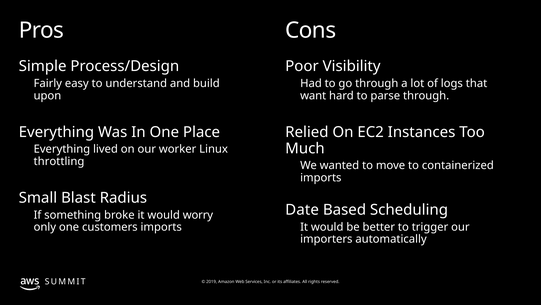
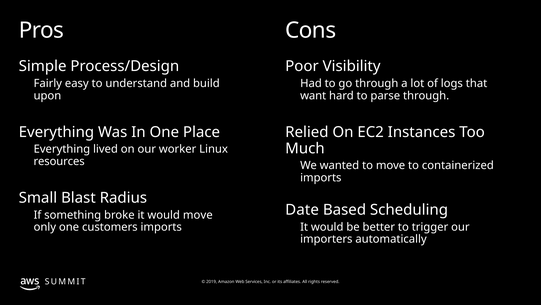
throttling: throttling -> resources
would worry: worry -> move
